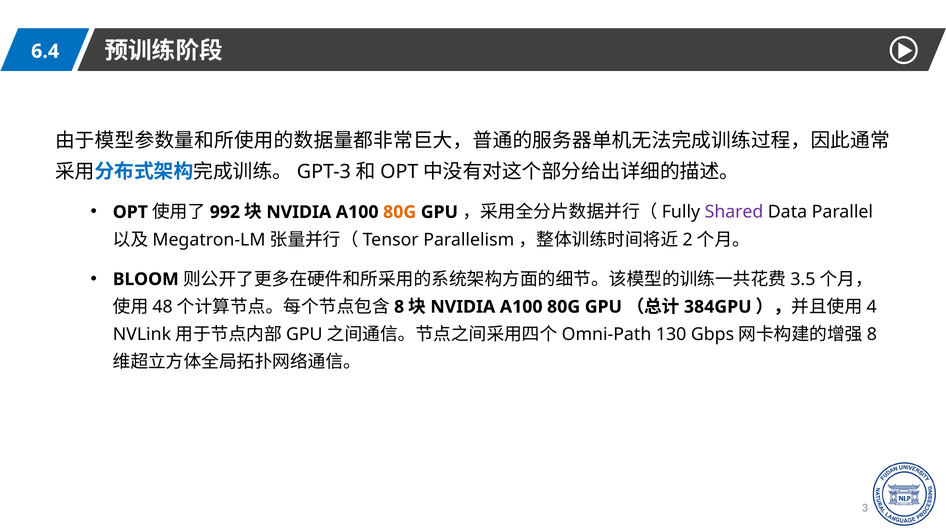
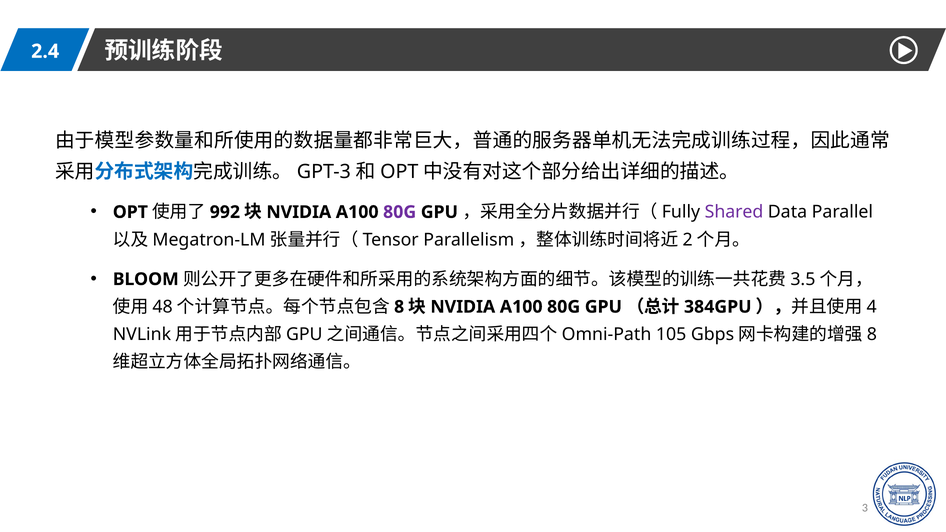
6.4: 6.4 -> 2.4
80G at (400, 212) colour: orange -> purple
130: 130 -> 105
